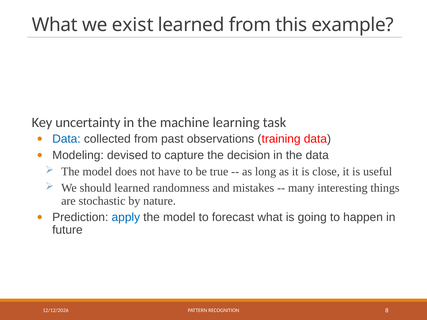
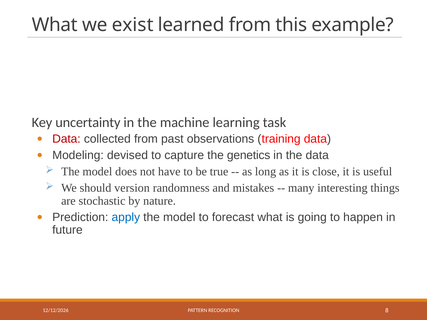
Data at (66, 139) colour: blue -> red
decision: decision -> genetics
should learned: learned -> version
